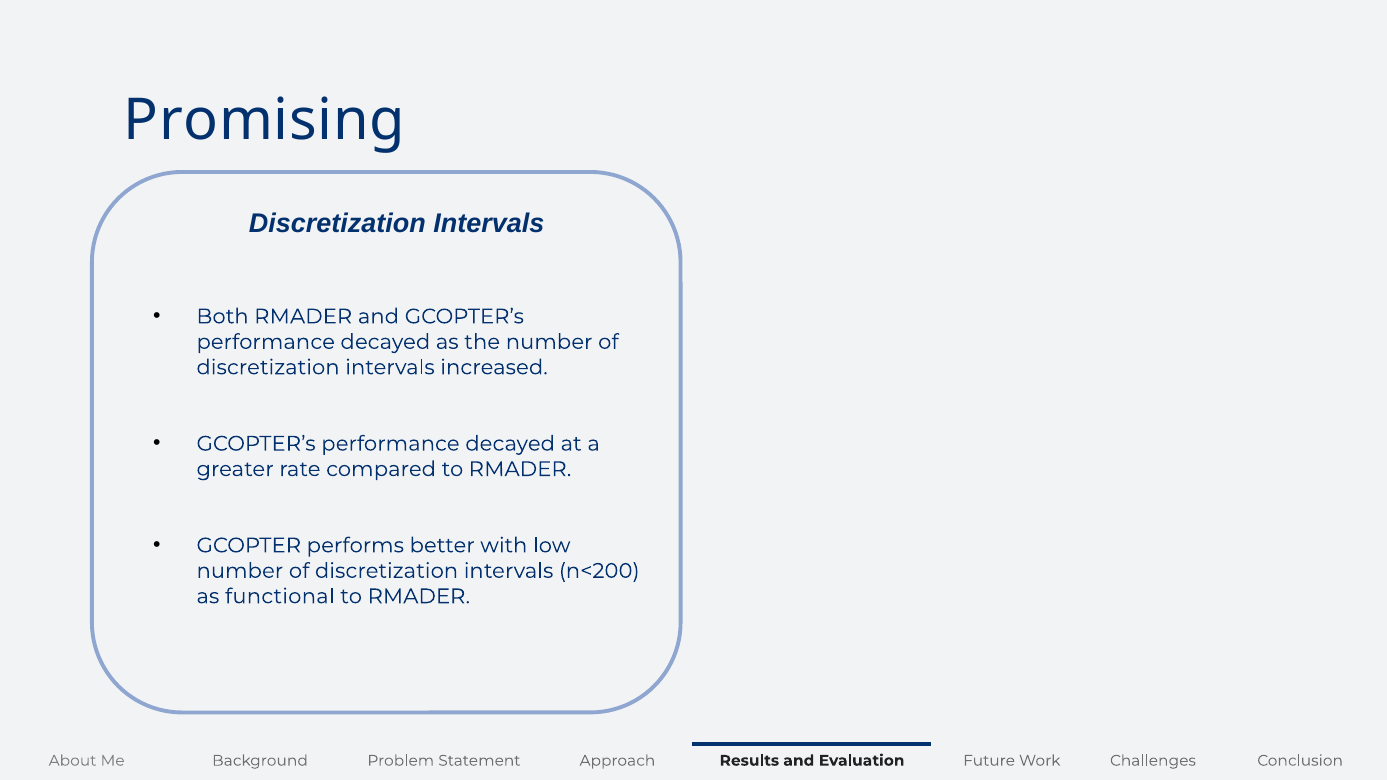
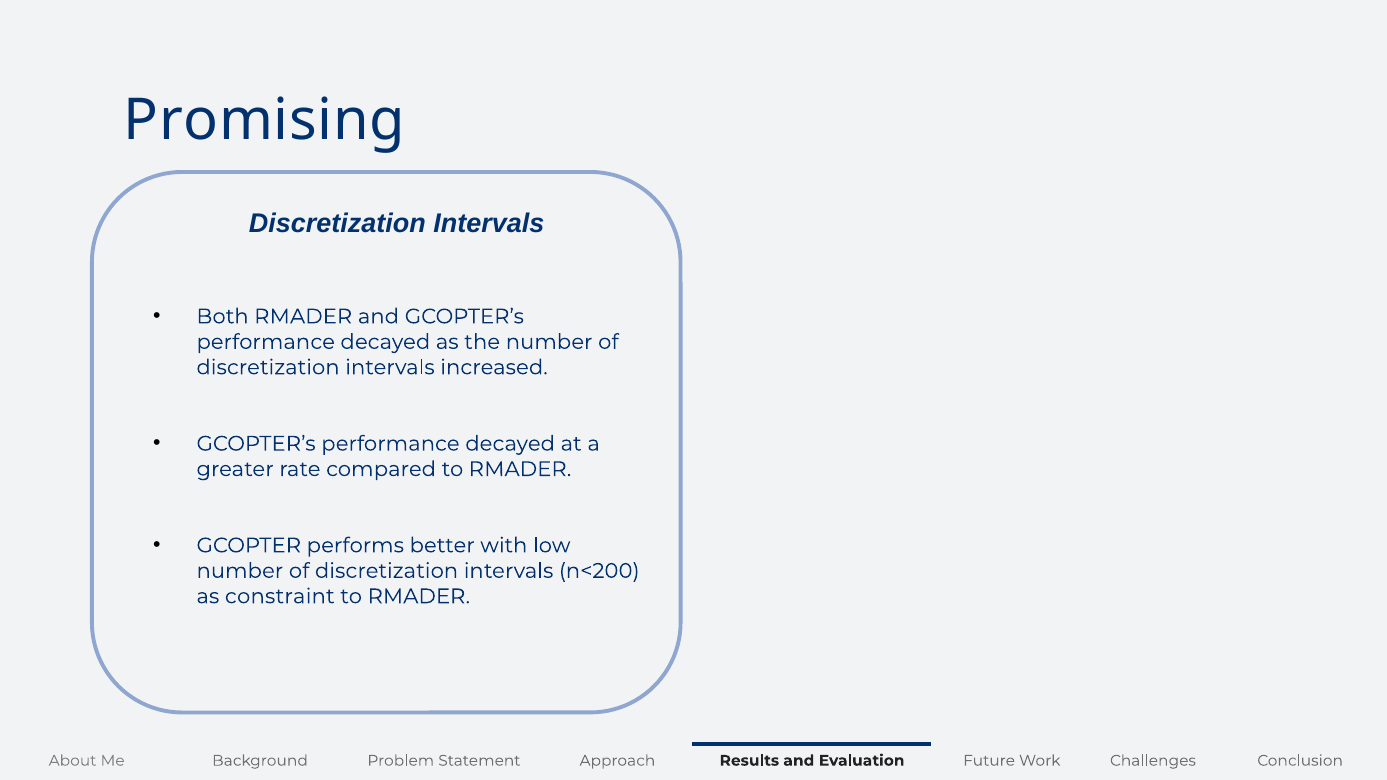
functional: functional -> constraint
